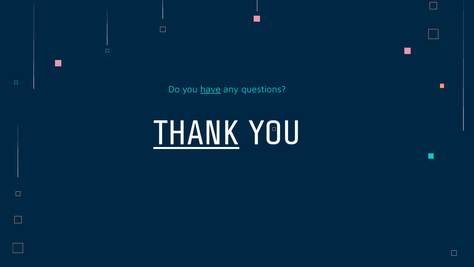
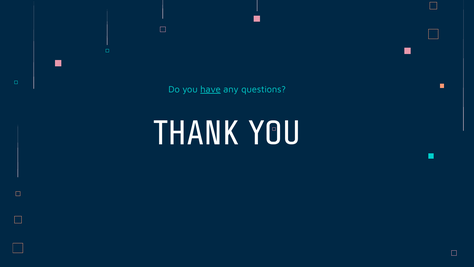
THANK underline: present -> none
